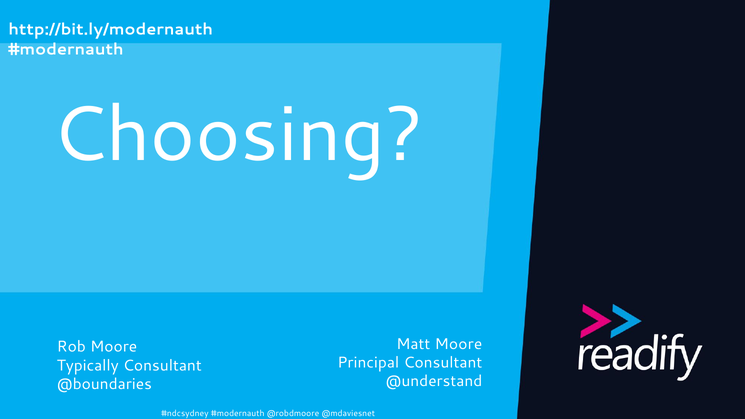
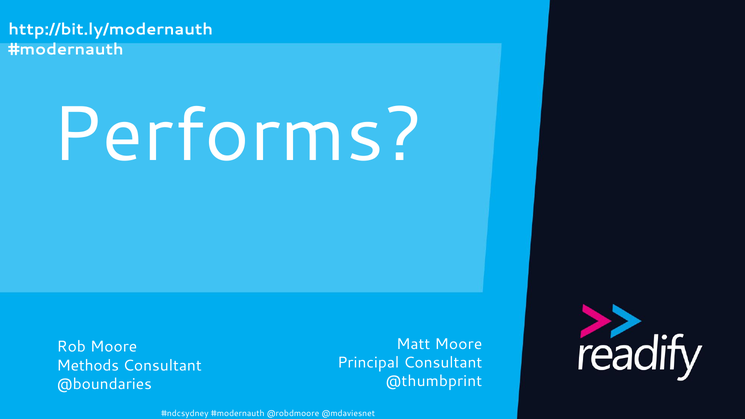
Choosing: Choosing -> Performs
Typically: Typically -> Methods
@understand: @understand -> @thumbprint
